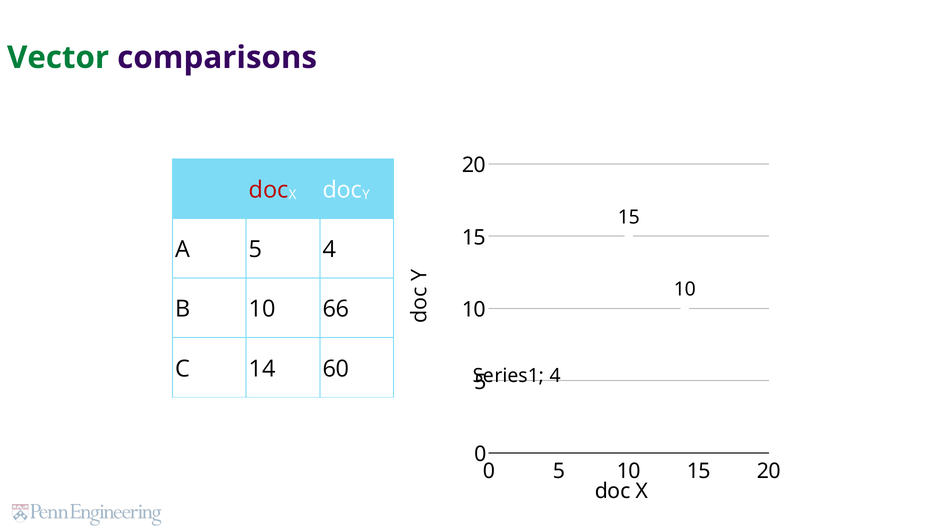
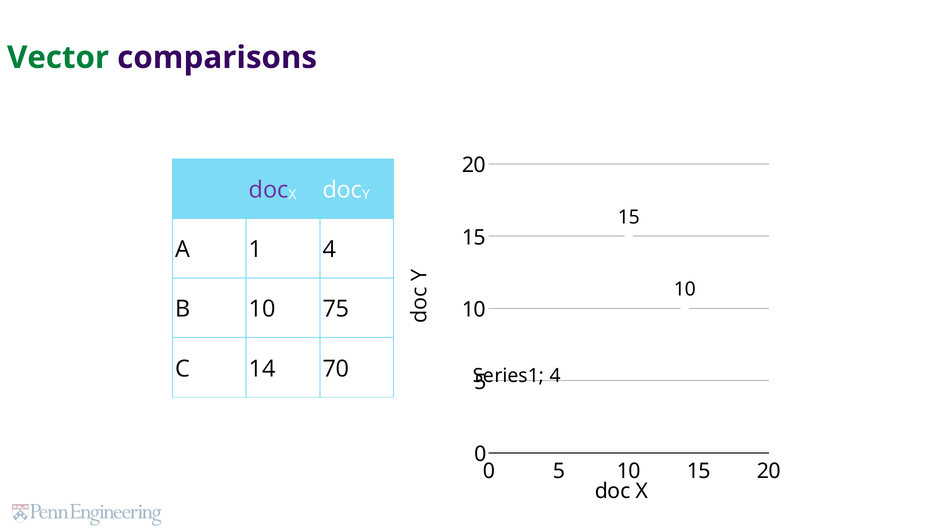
doc at (269, 190) colour: red -> purple
A 5: 5 -> 1
66: 66 -> 75
60: 60 -> 70
